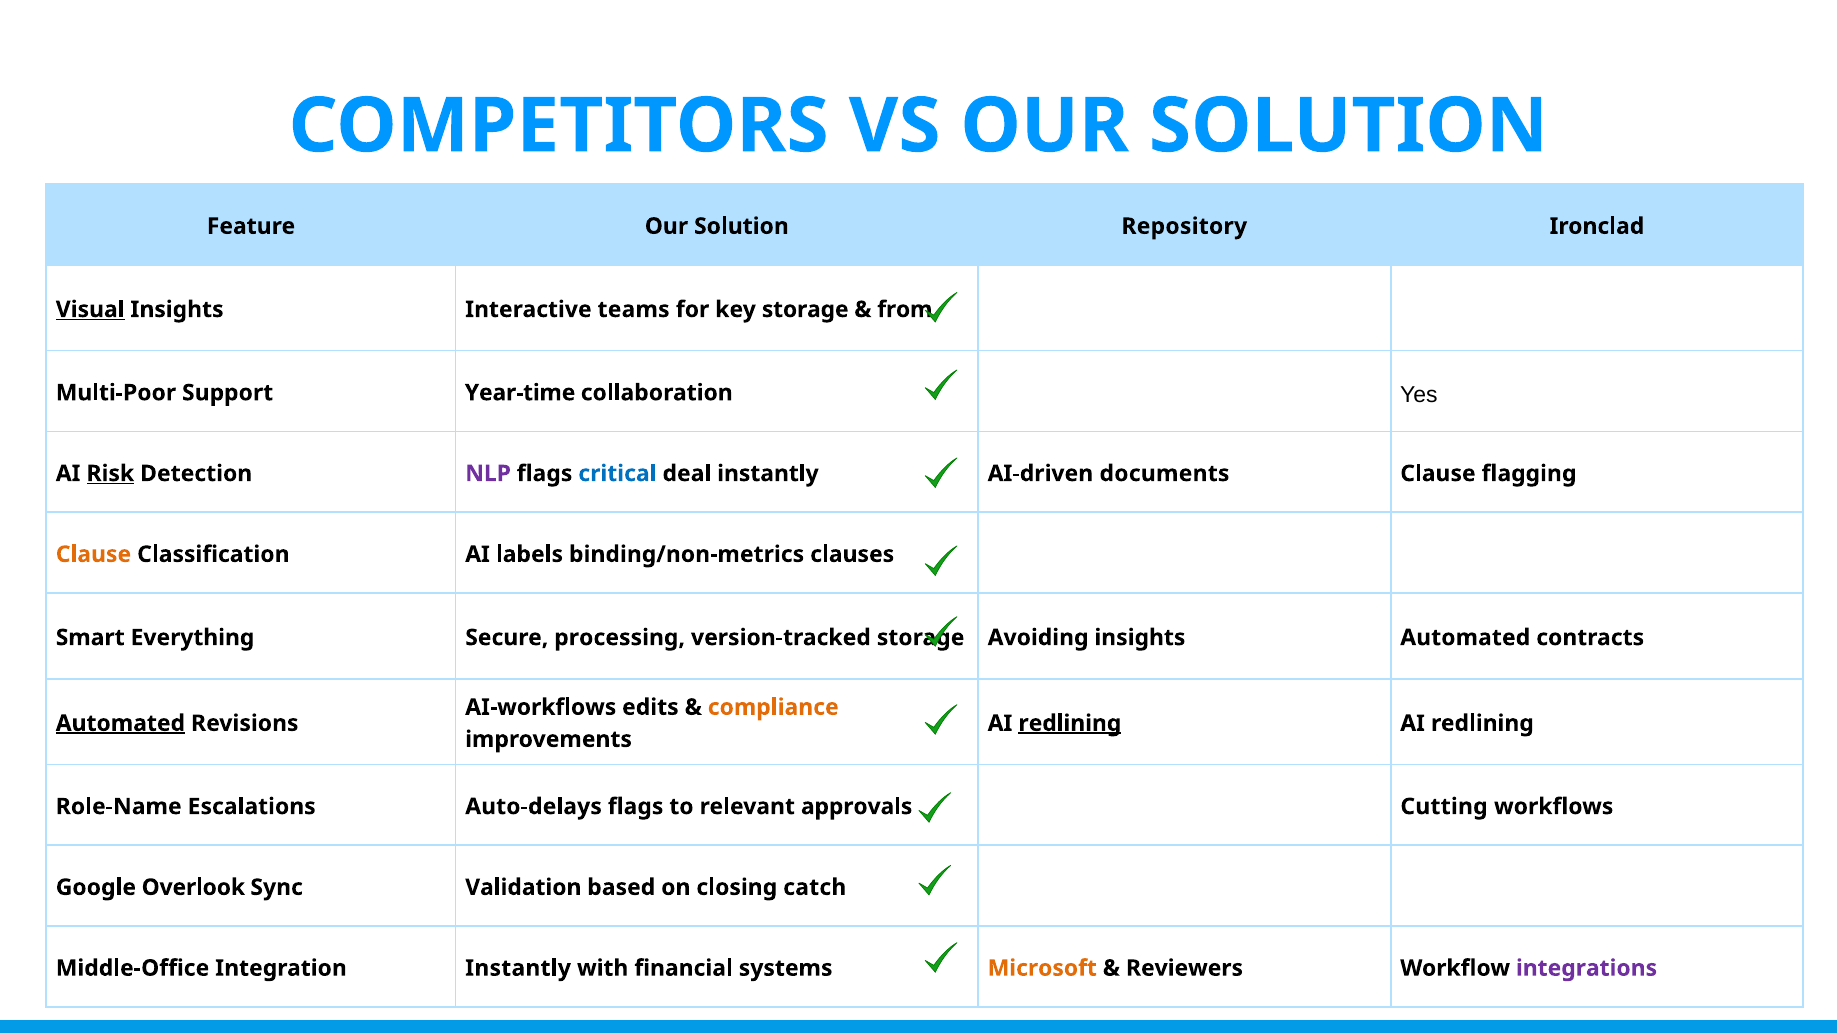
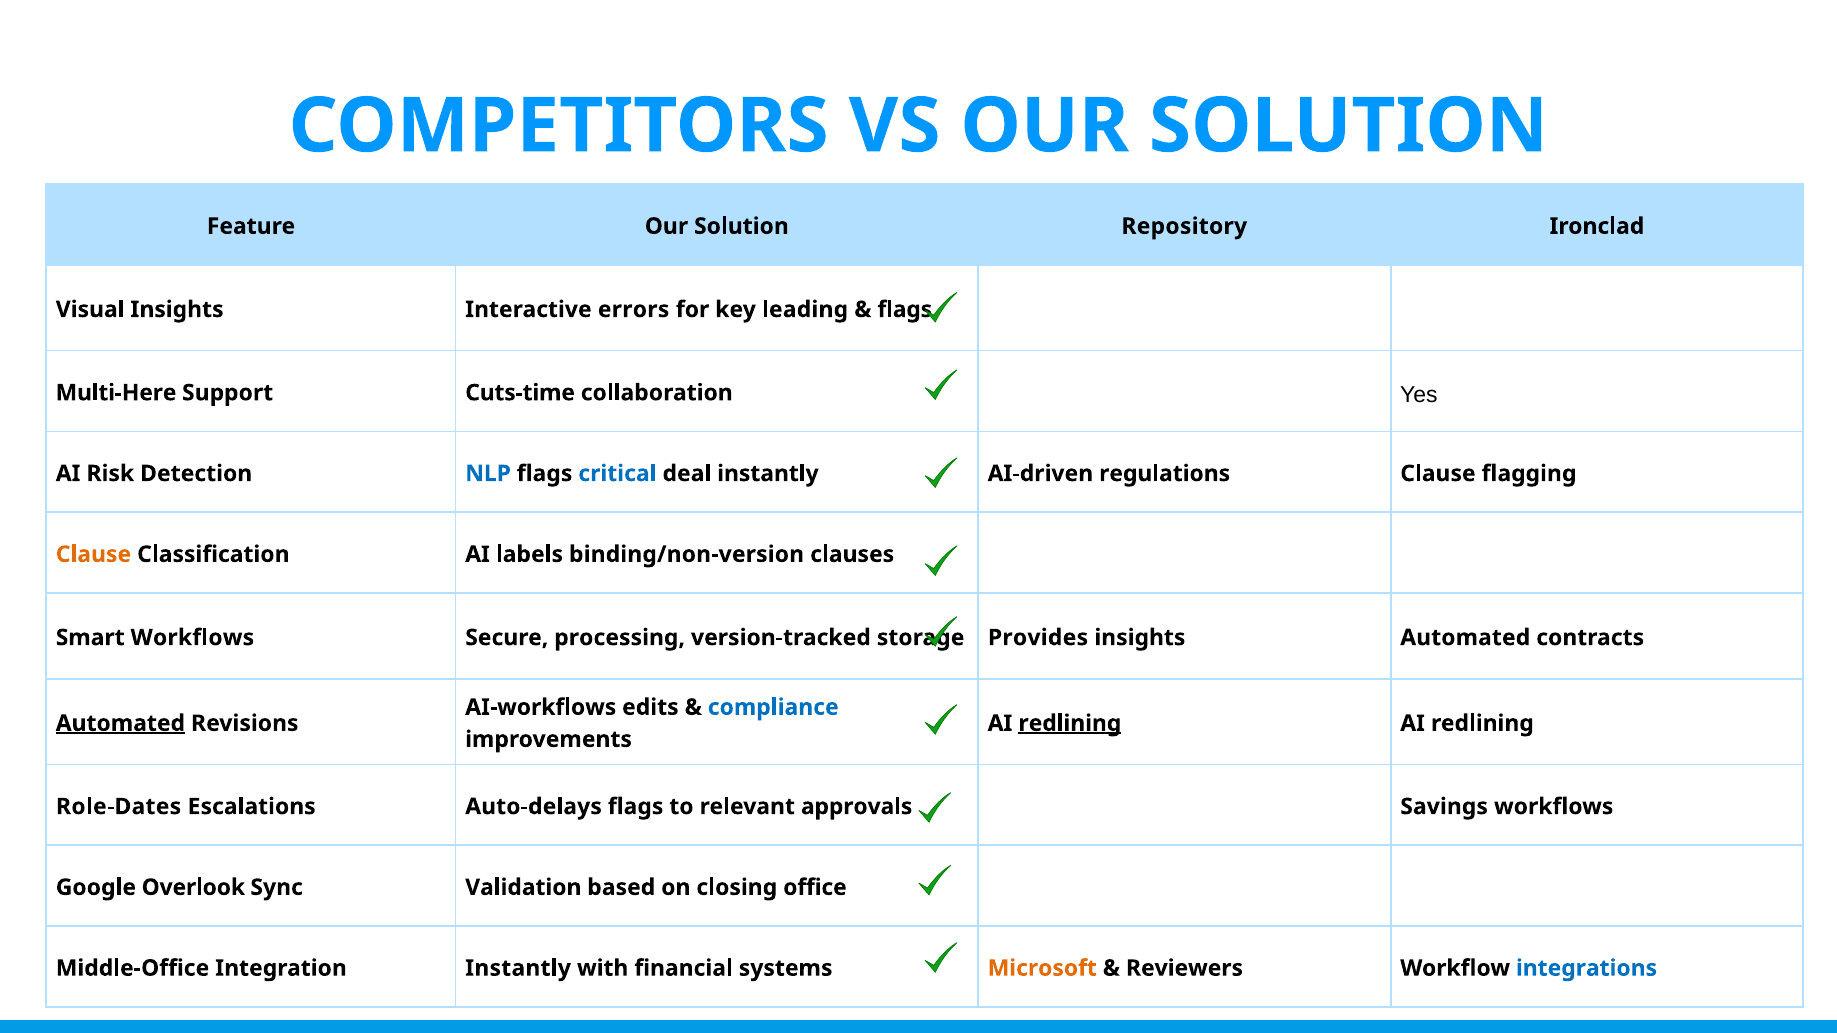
Visual underline: present -> none
teams: teams -> errors
key storage: storage -> leading
from at (905, 310): from -> flags
Multi-Poor: Multi-Poor -> Multi-Here
Year-time: Year-time -> Cuts-time
Risk underline: present -> none
NLP colour: purple -> blue
documents: documents -> regulations
binding/non-metrics: binding/non-metrics -> binding/non-version
Smart Everything: Everything -> Workflows
Avoiding: Avoiding -> Provides
compliance colour: orange -> blue
Role-Name: Role-Name -> Role-Dates
Cutting: Cutting -> Savings
catch: catch -> office
integrations colour: purple -> blue
